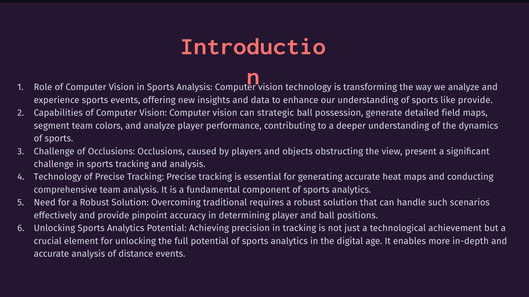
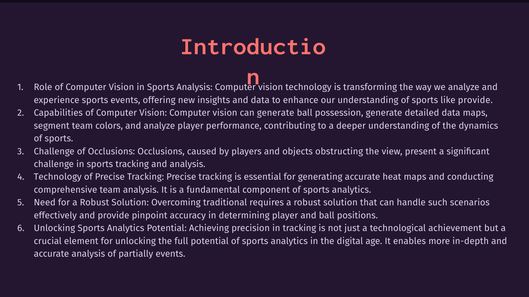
can strategic: strategic -> generate
detailed field: field -> data
distance: distance -> partially
